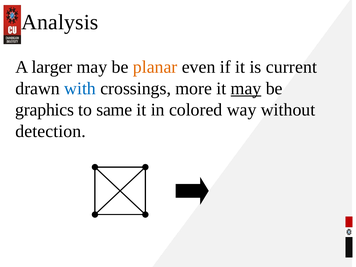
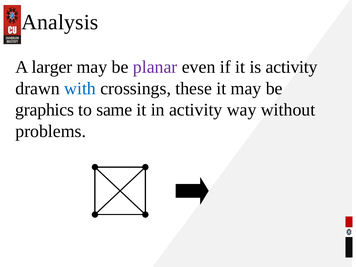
planar colour: orange -> purple
is current: current -> activity
more: more -> these
may at (246, 88) underline: present -> none
in colored: colored -> activity
detection: detection -> problems
